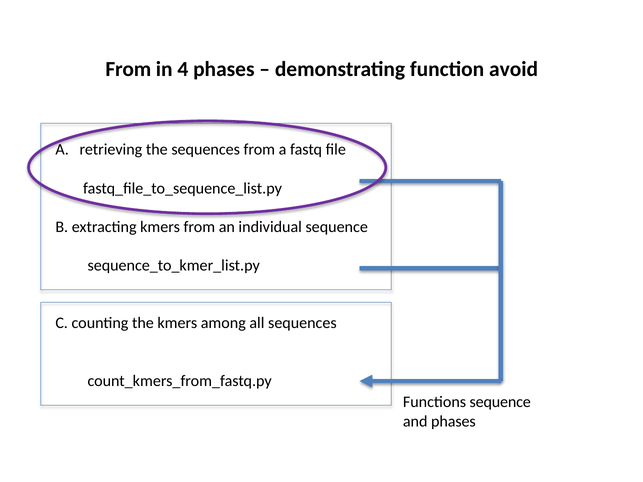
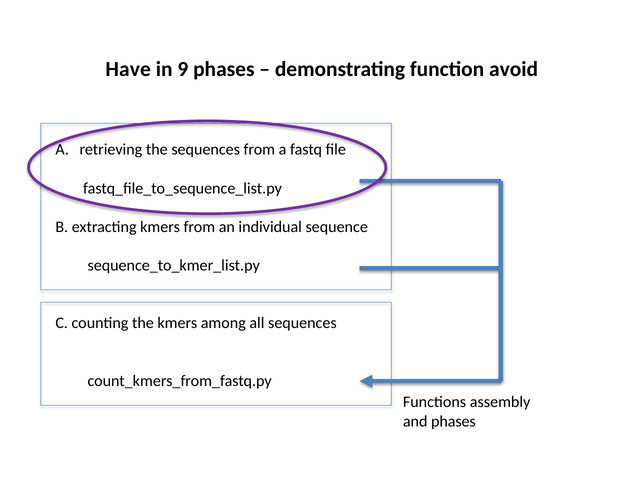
From at (128, 69): From -> Have
4: 4 -> 9
Functions sequence: sequence -> assembly
